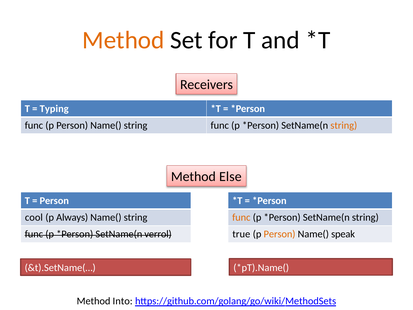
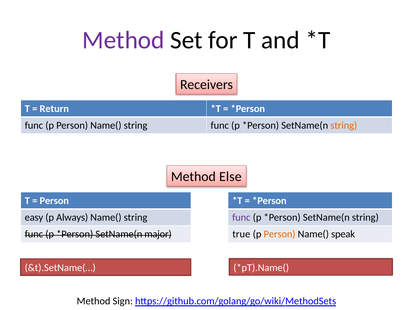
Method at (123, 40) colour: orange -> purple
Typing: Typing -> Return
cool: cool -> easy
func at (241, 217) colour: orange -> purple
verrol: verrol -> major
Into: Into -> Sign
